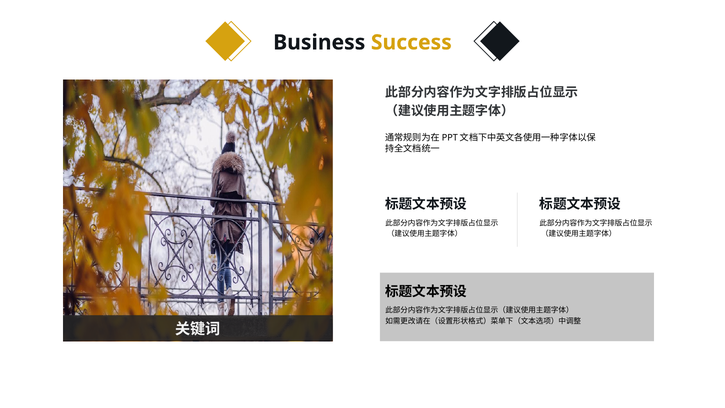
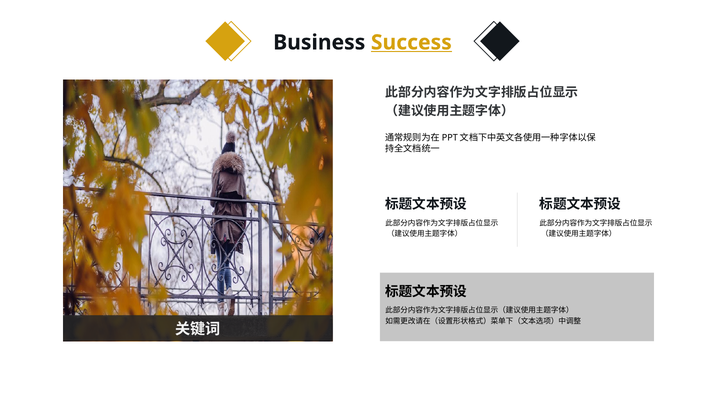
Success underline: none -> present
